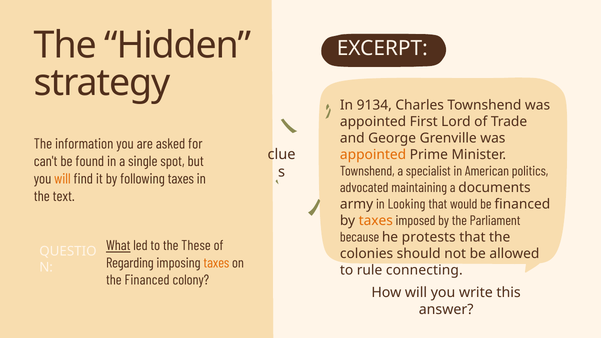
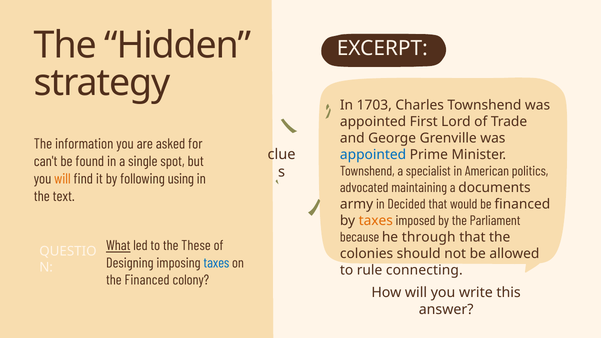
9134: 9134 -> 1703
appointed at (373, 155) colour: orange -> blue
following taxes: taxes -> using
Looking: Looking -> Decided
protests: protests -> through
Regarding: Regarding -> Designing
taxes at (216, 263) colour: orange -> blue
